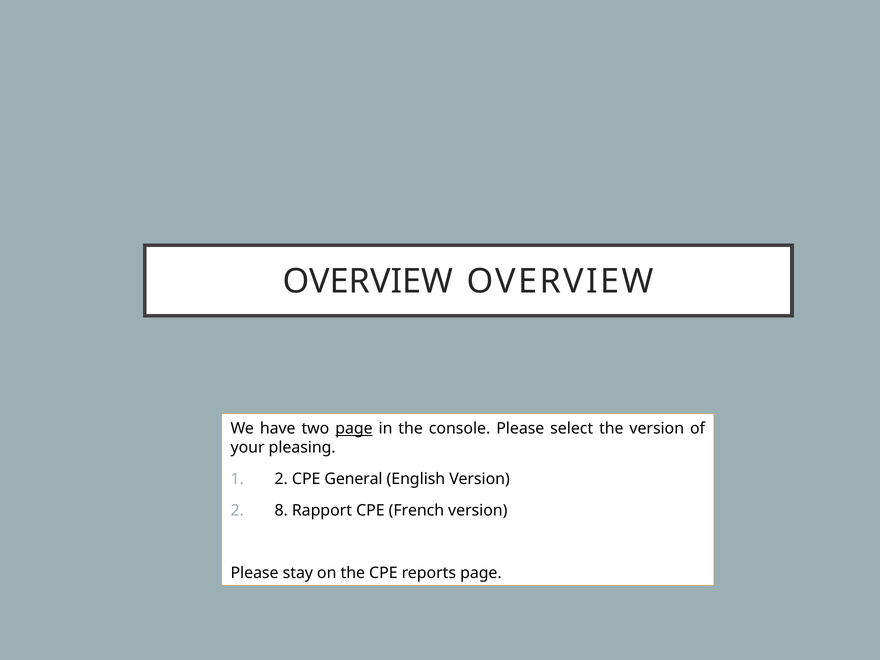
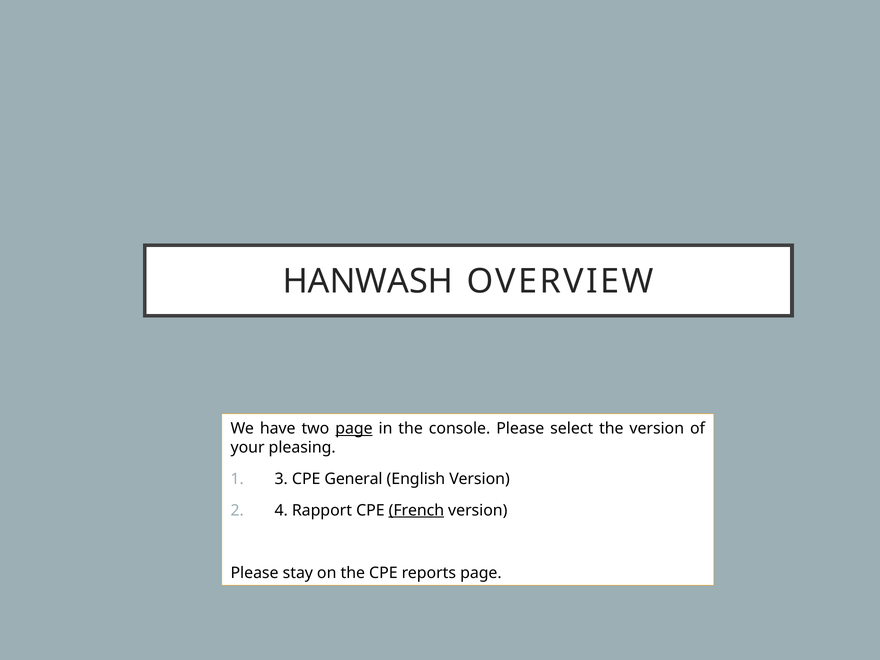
OVERVIEW at (368, 281): OVERVIEW -> HANWASH
1 2: 2 -> 3
8: 8 -> 4
French underline: none -> present
